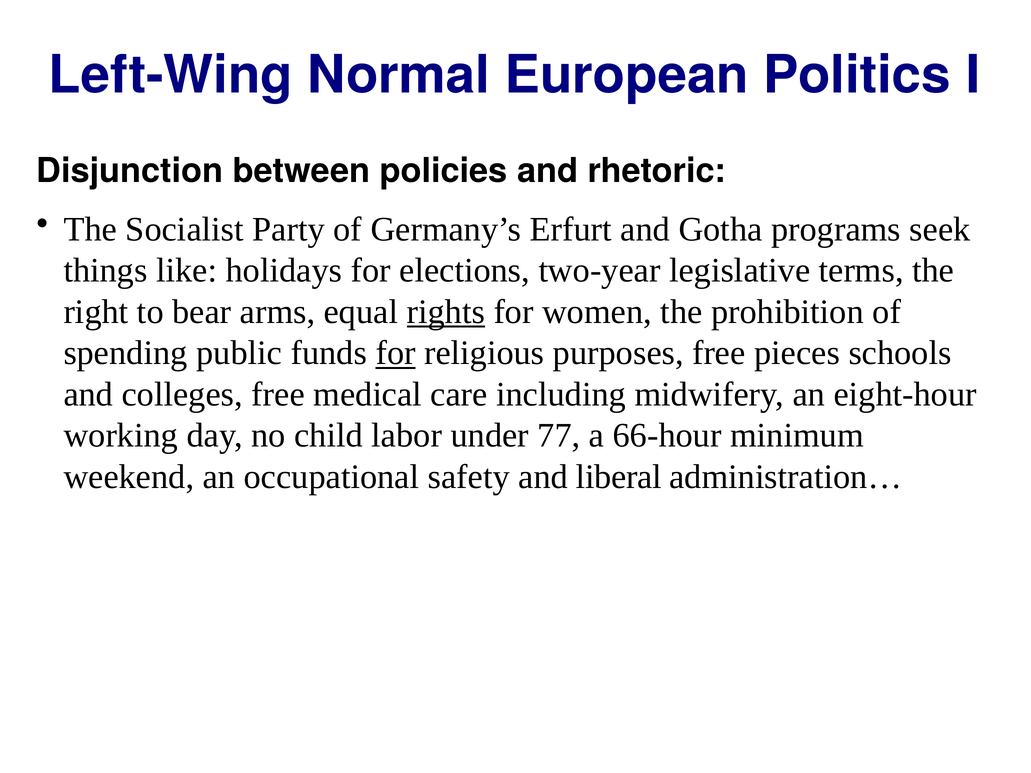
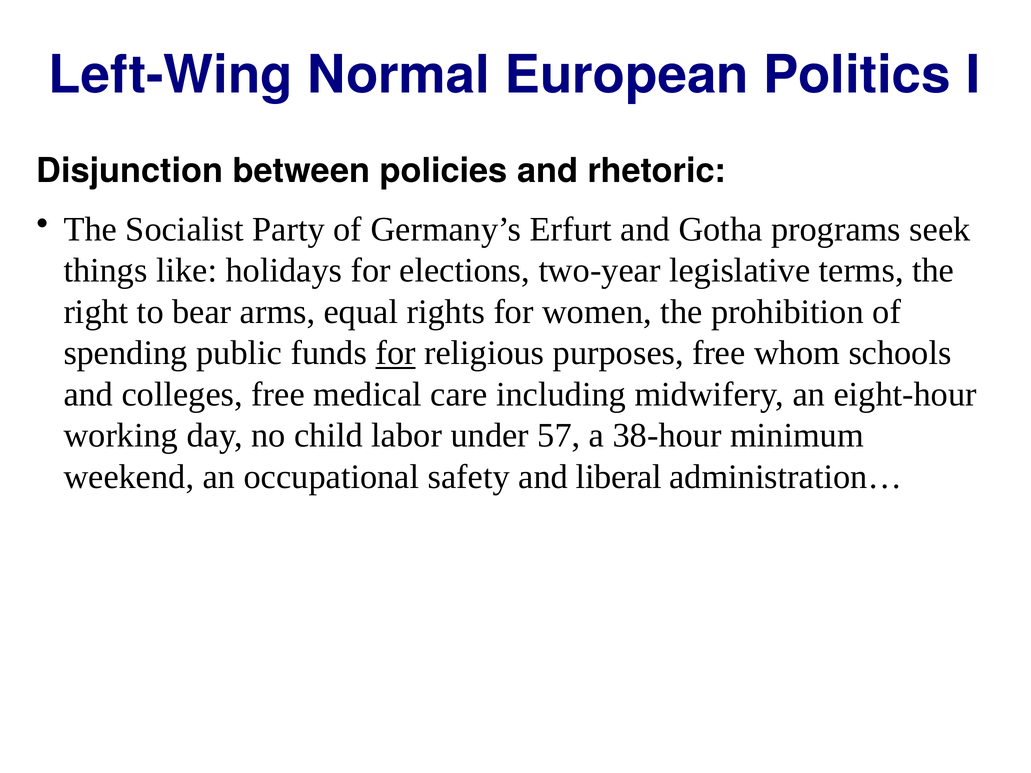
rights underline: present -> none
pieces: pieces -> whom
77: 77 -> 57
66-hour: 66-hour -> 38-hour
